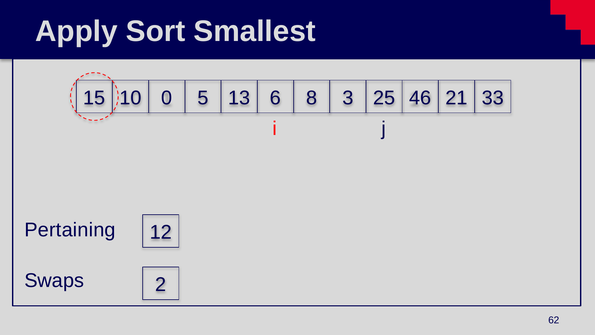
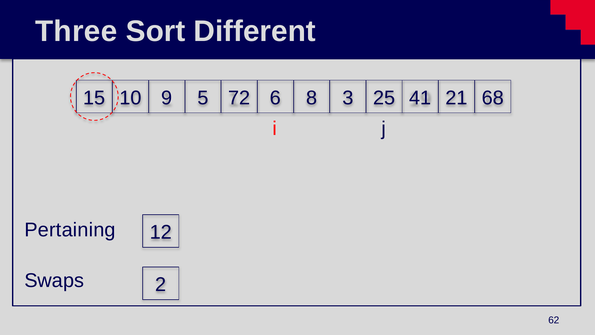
Apply: Apply -> Three
Smallest: Smallest -> Different
0: 0 -> 9
13: 13 -> 72
46: 46 -> 41
33: 33 -> 68
